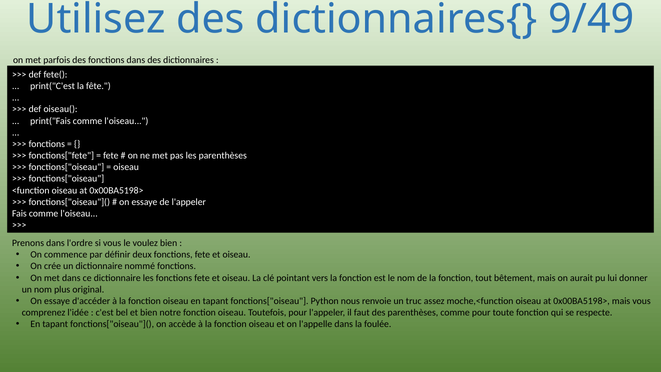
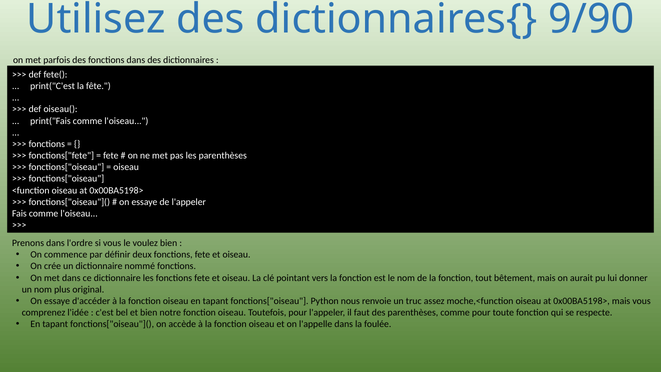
9/49: 9/49 -> 9/90
